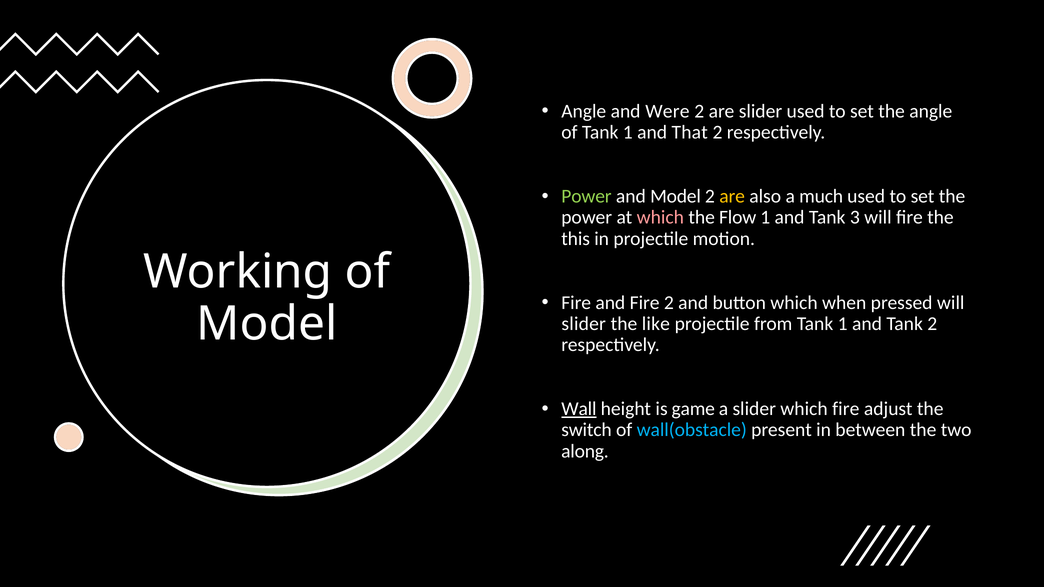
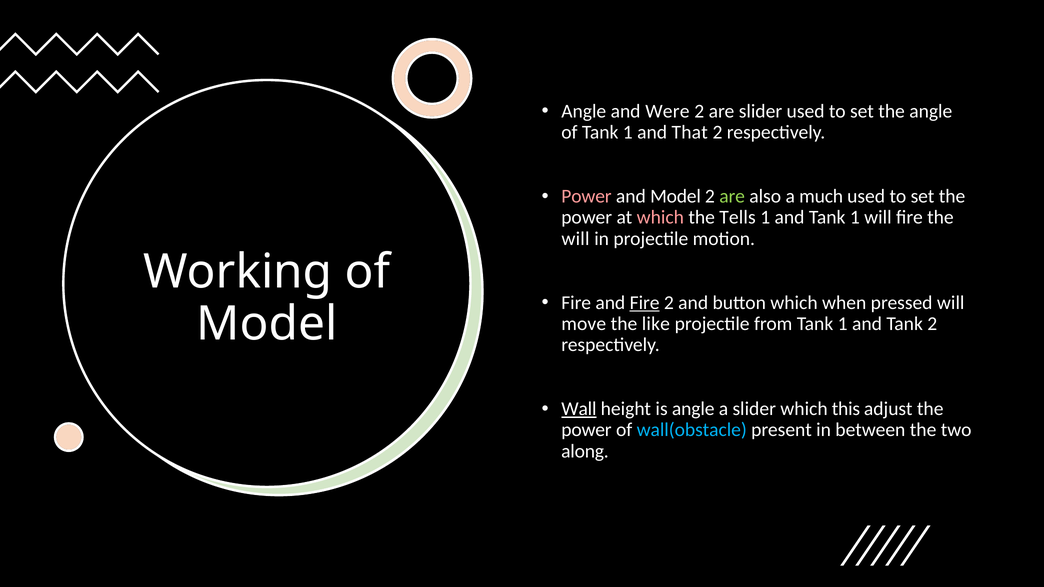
Power at (586, 196) colour: light green -> pink
are at (732, 196) colour: yellow -> light green
Flow: Flow -> Tells
and Tank 3: 3 -> 1
this at (576, 239): this -> will
Fire at (645, 303) underline: none -> present
slider at (584, 324): slider -> move
is game: game -> angle
which fire: fire -> this
switch at (586, 430): switch -> power
